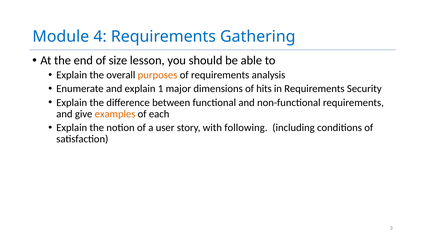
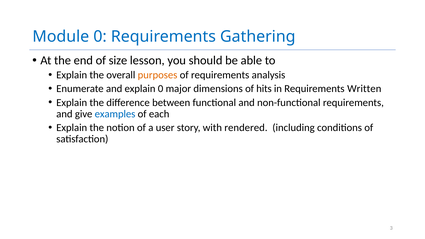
Module 4: 4 -> 0
explain 1: 1 -> 0
Security: Security -> Written
examples colour: orange -> blue
following: following -> rendered
